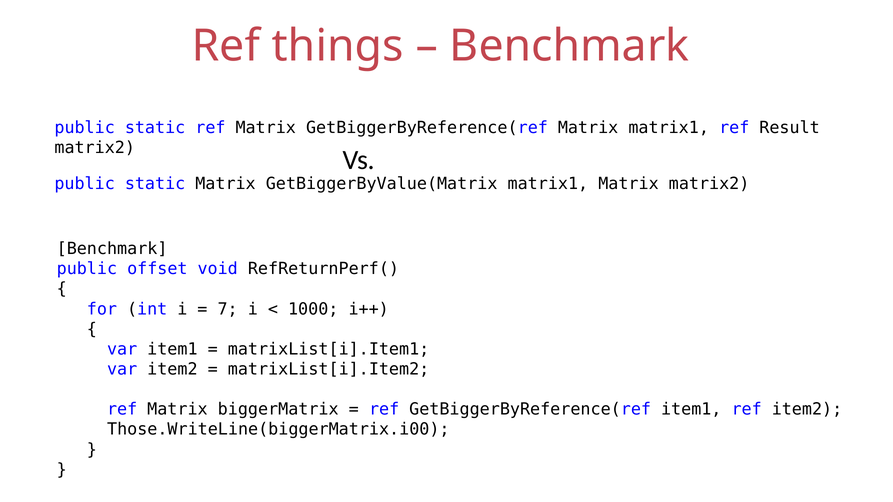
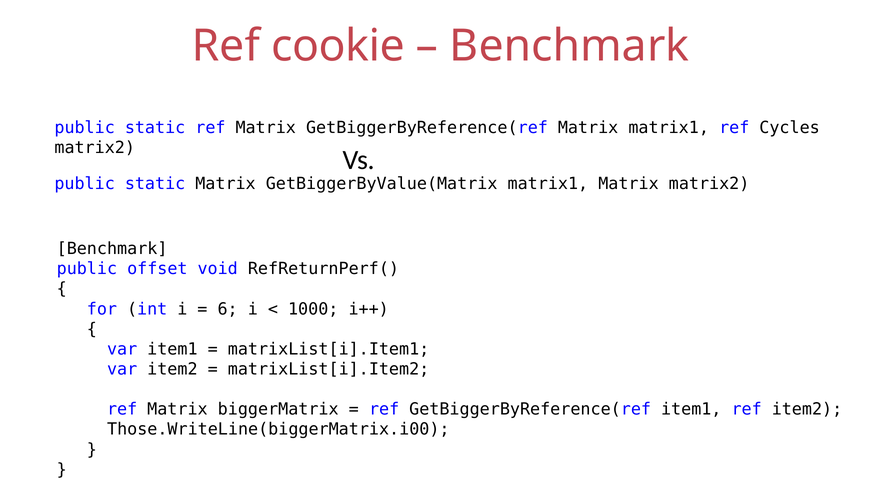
things: things -> cookie
Result: Result -> Cycles
7: 7 -> 6
